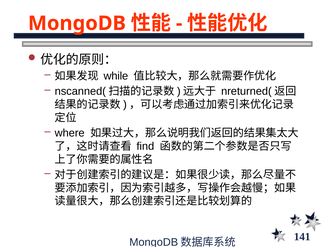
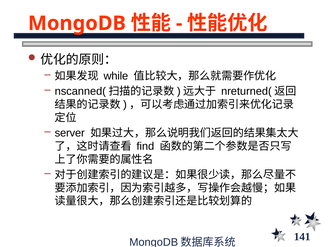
where: where -> server
